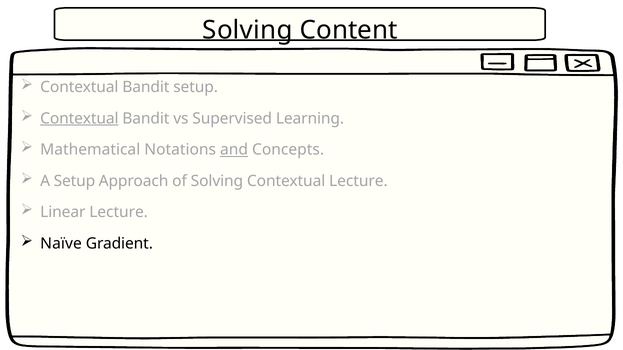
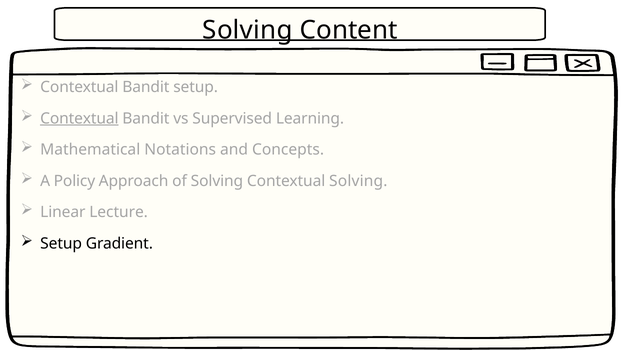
and underline: present -> none
A Setup: Setup -> Policy
Contextual Lecture: Lecture -> Solving
Naïve at (61, 244): Naïve -> Setup
